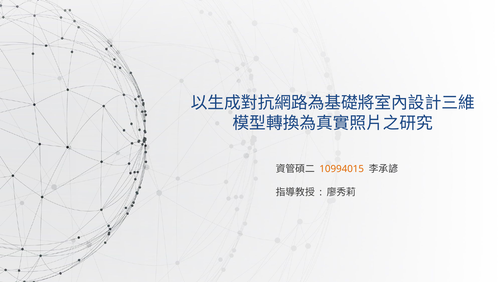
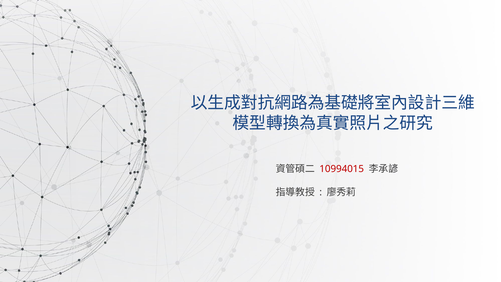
10994015 colour: orange -> red
